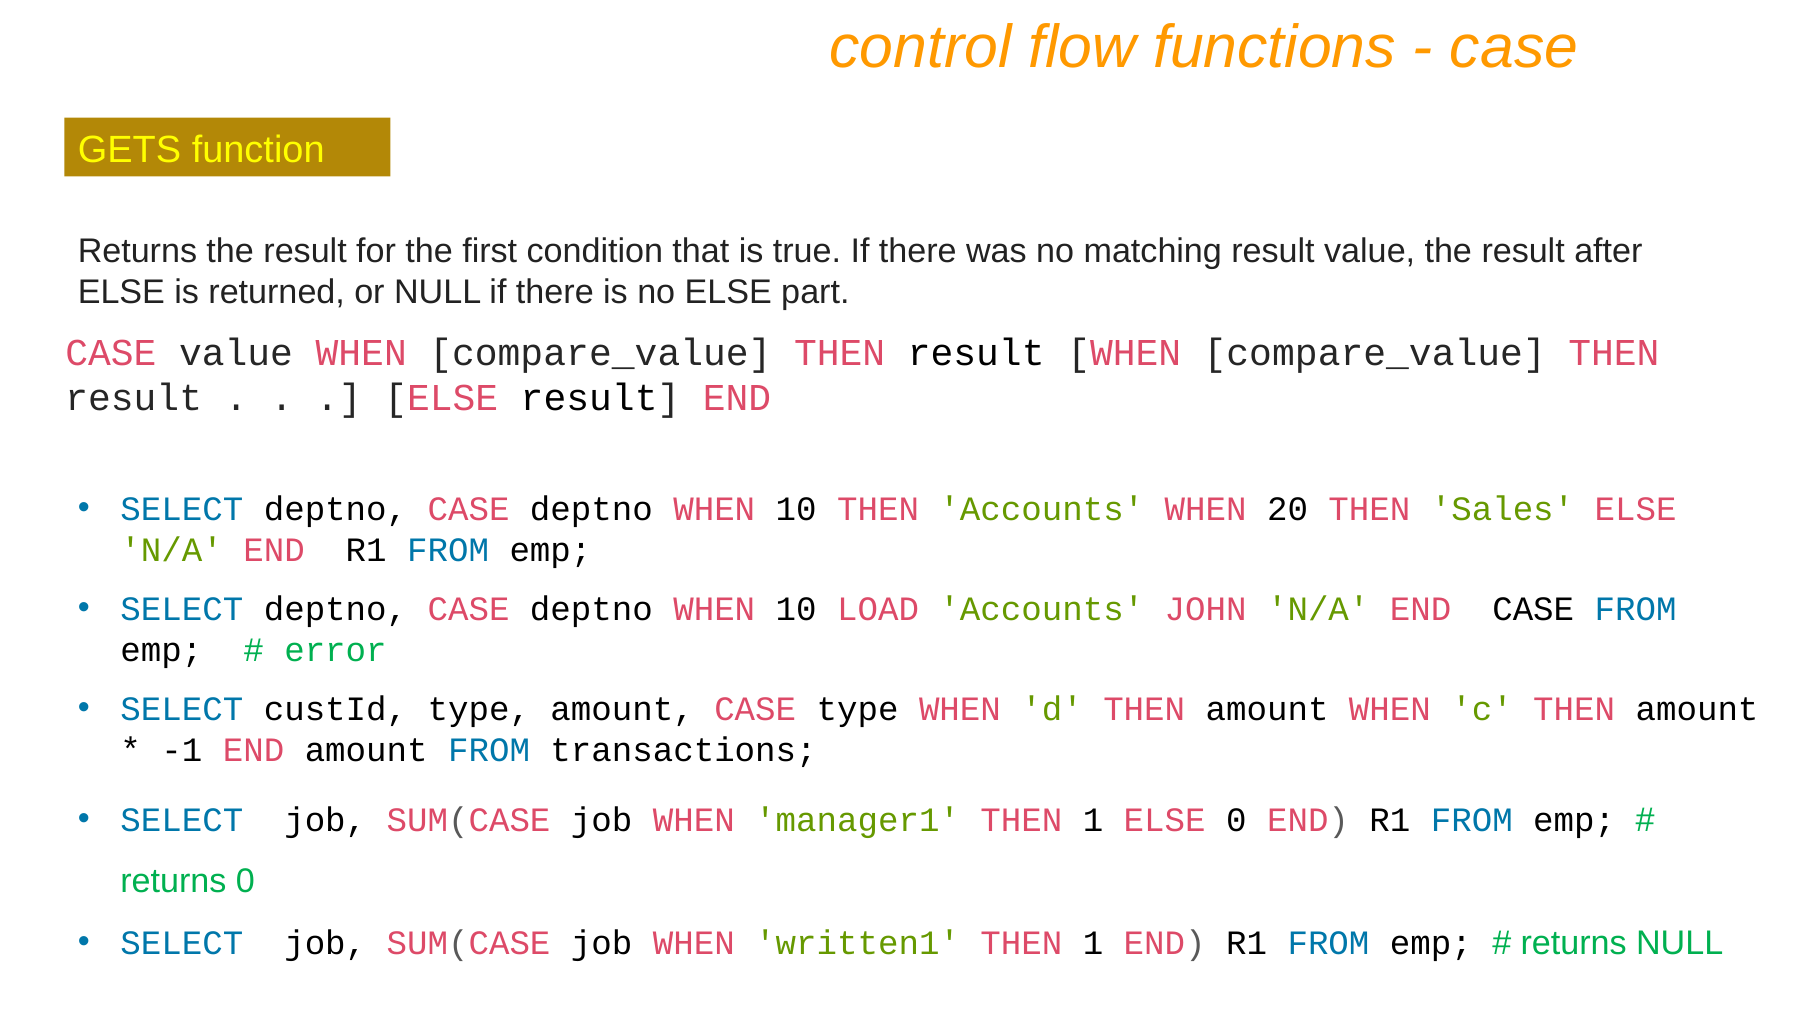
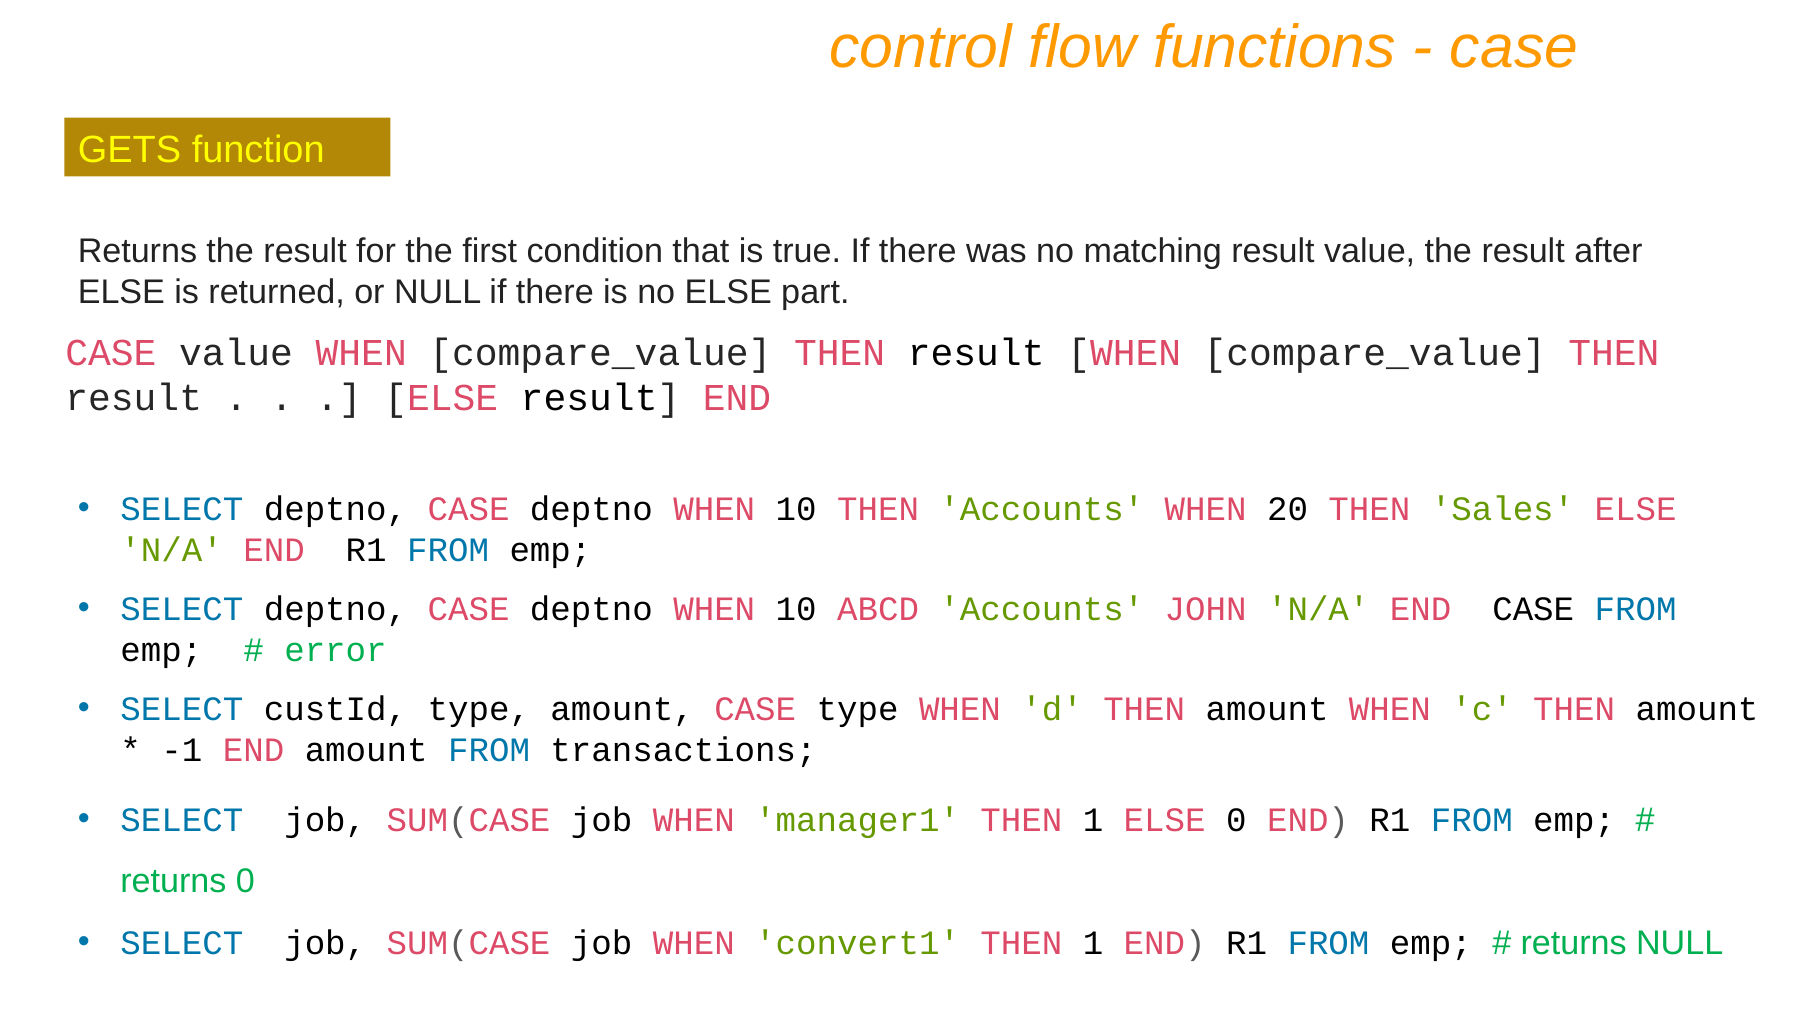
LOAD: LOAD -> ABCD
written1: written1 -> convert1
